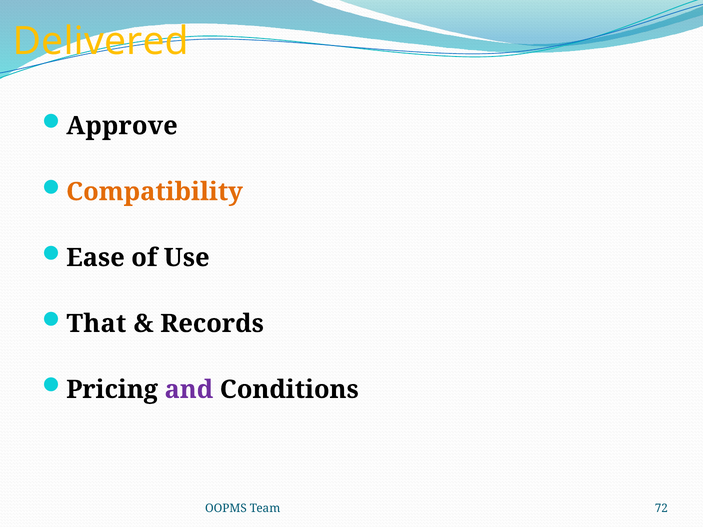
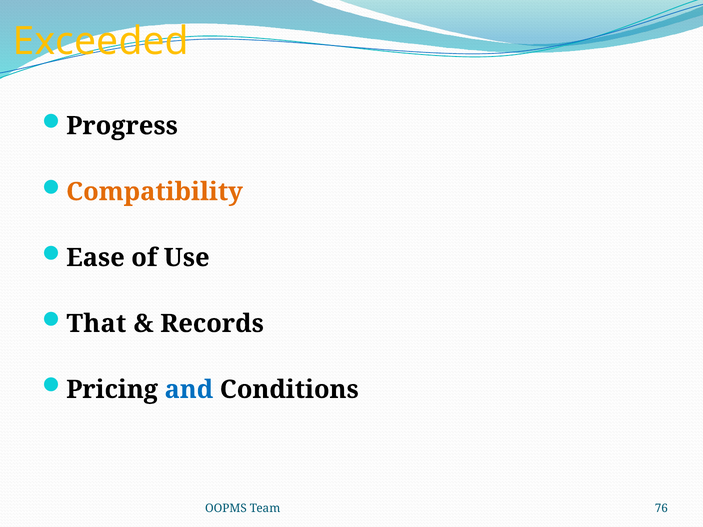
Delivered: Delivered -> Exceeded
Approve: Approve -> Progress
and colour: purple -> blue
72: 72 -> 76
